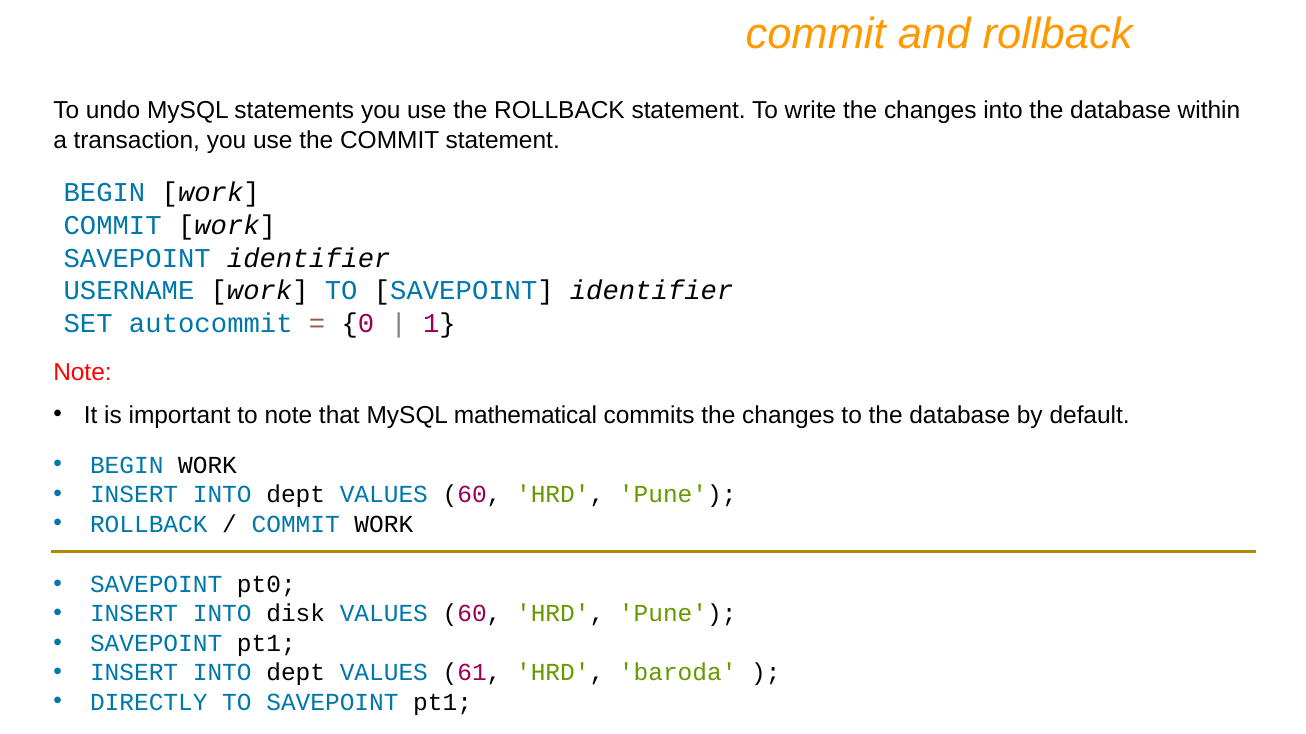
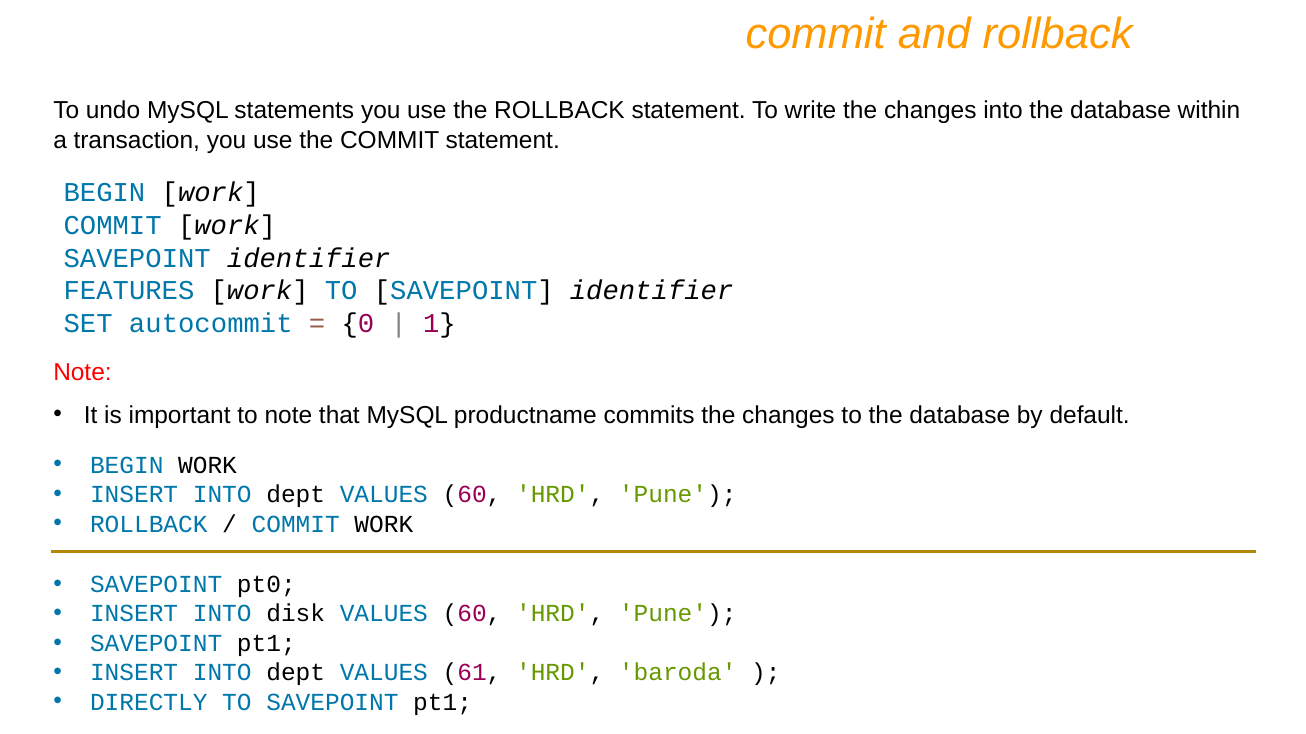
USERNAME: USERNAME -> FEATURES
mathematical: mathematical -> productname
